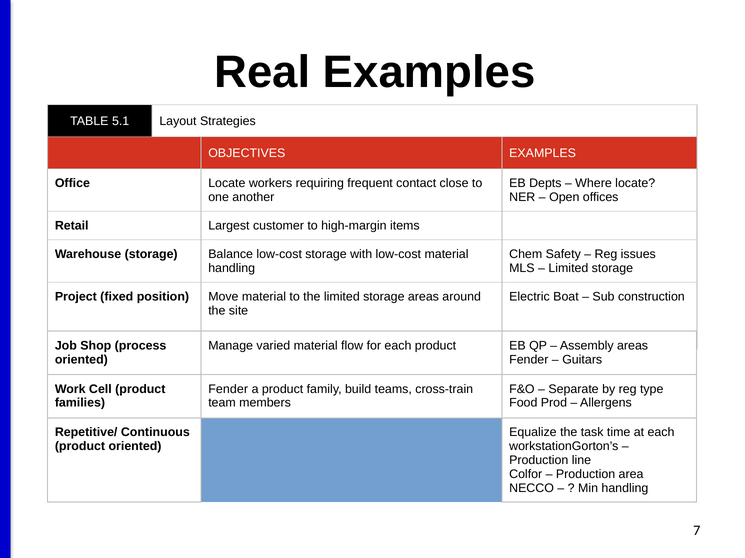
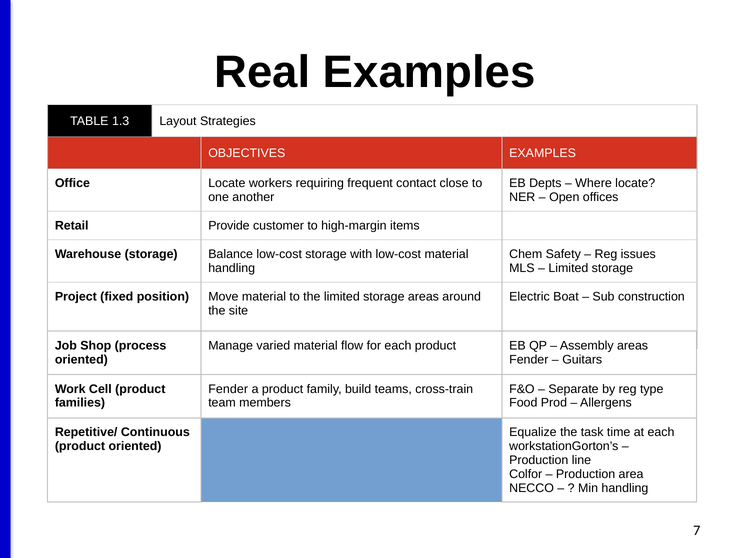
5.1: 5.1 -> 1.3
Largest: Largest -> Provide
